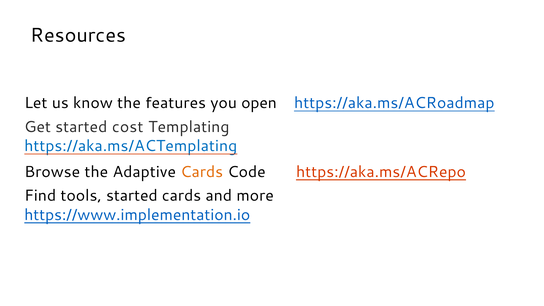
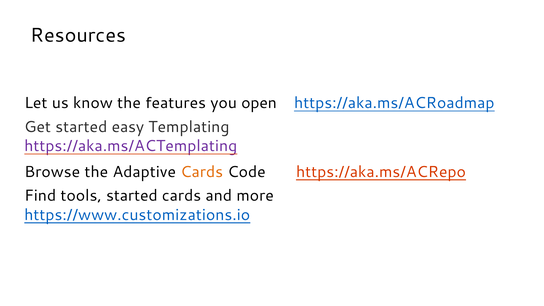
cost: cost -> easy
https://aka.ms/ACTemplating colour: blue -> purple
https://www.implementation.io: https://www.implementation.io -> https://www.customizations.io
